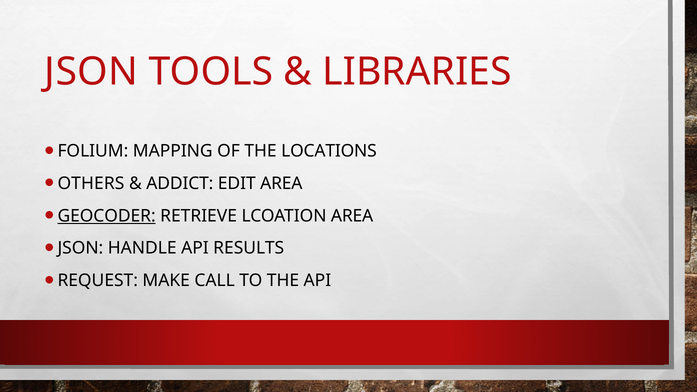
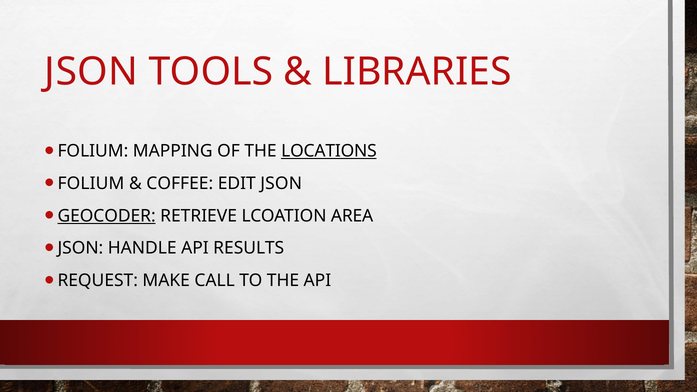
LOCATIONS underline: none -> present
OTHERS at (91, 184): OTHERS -> FOLIUM
ADDICT: ADDICT -> COFFEE
EDIT AREA: AREA -> JSON
